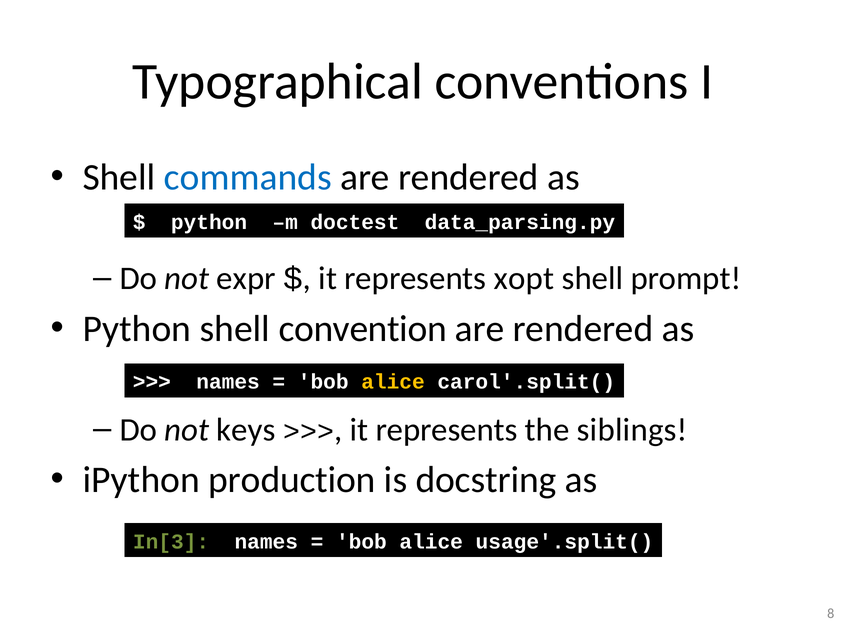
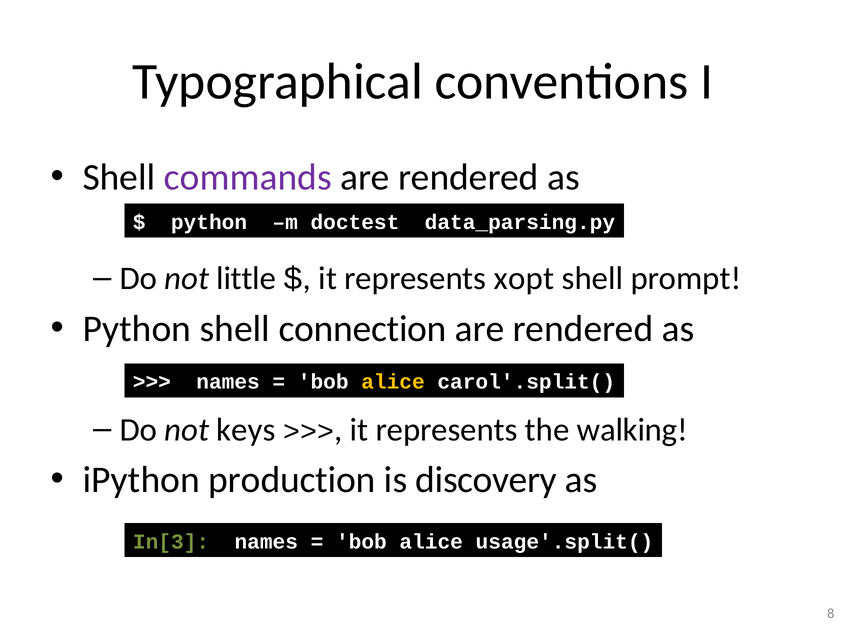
commands colour: blue -> purple
expr: expr -> little
convention: convention -> connection
siblings: siblings -> walking
docstring: docstring -> discovery
